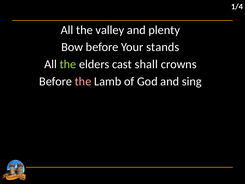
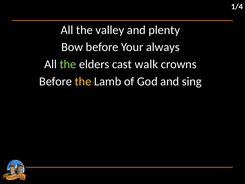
stands: stands -> always
shall: shall -> walk
the at (83, 81) colour: pink -> yellow
